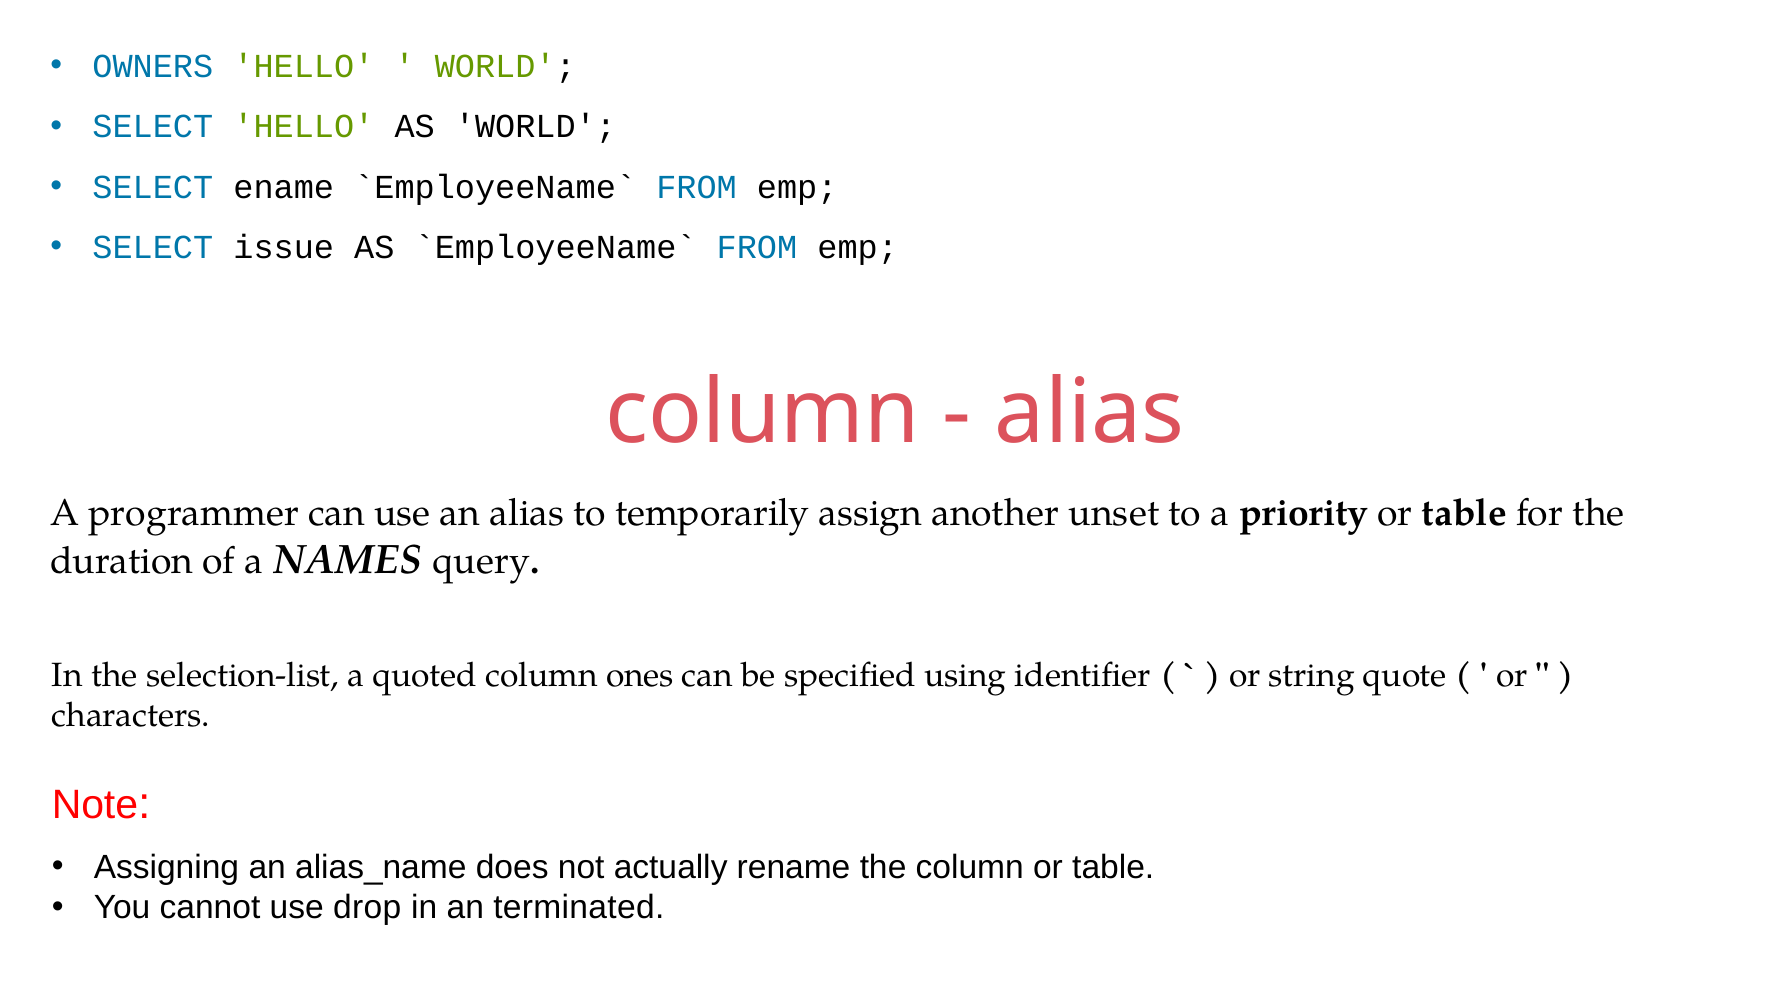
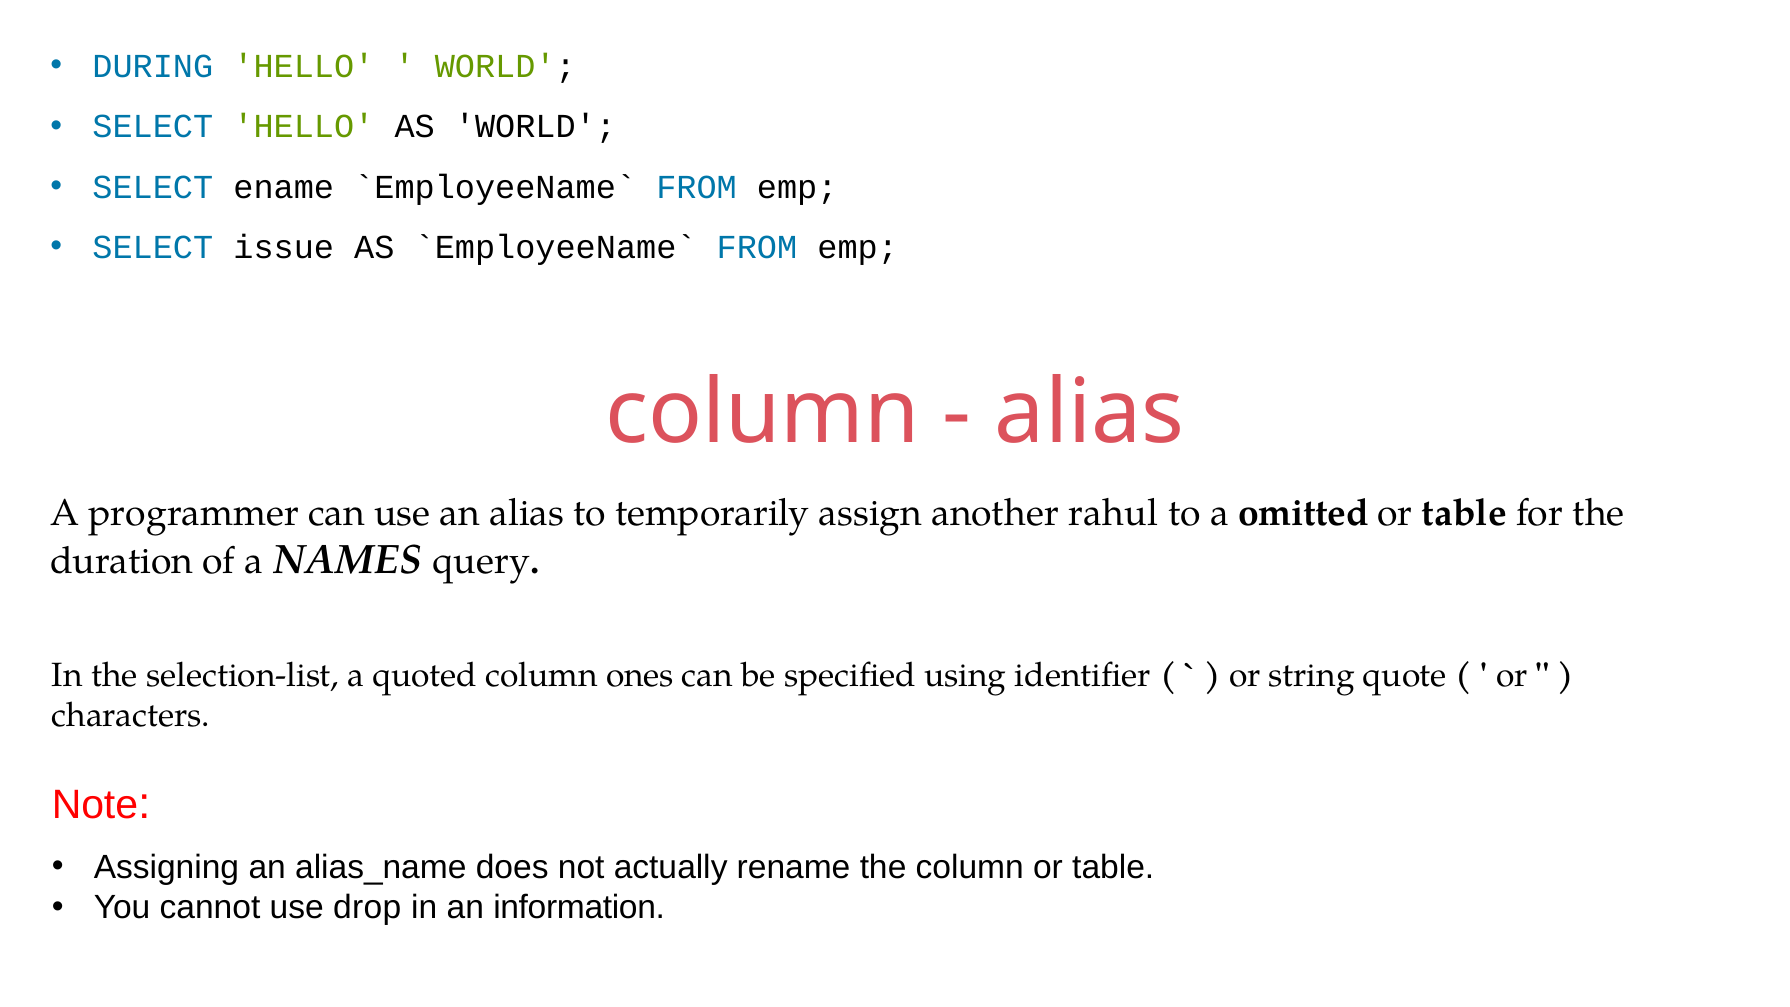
OWNERS: OWNERS -> DURING
unset: unset -> rahul
priority: priority -> omitted
terminated: terminated -> information
